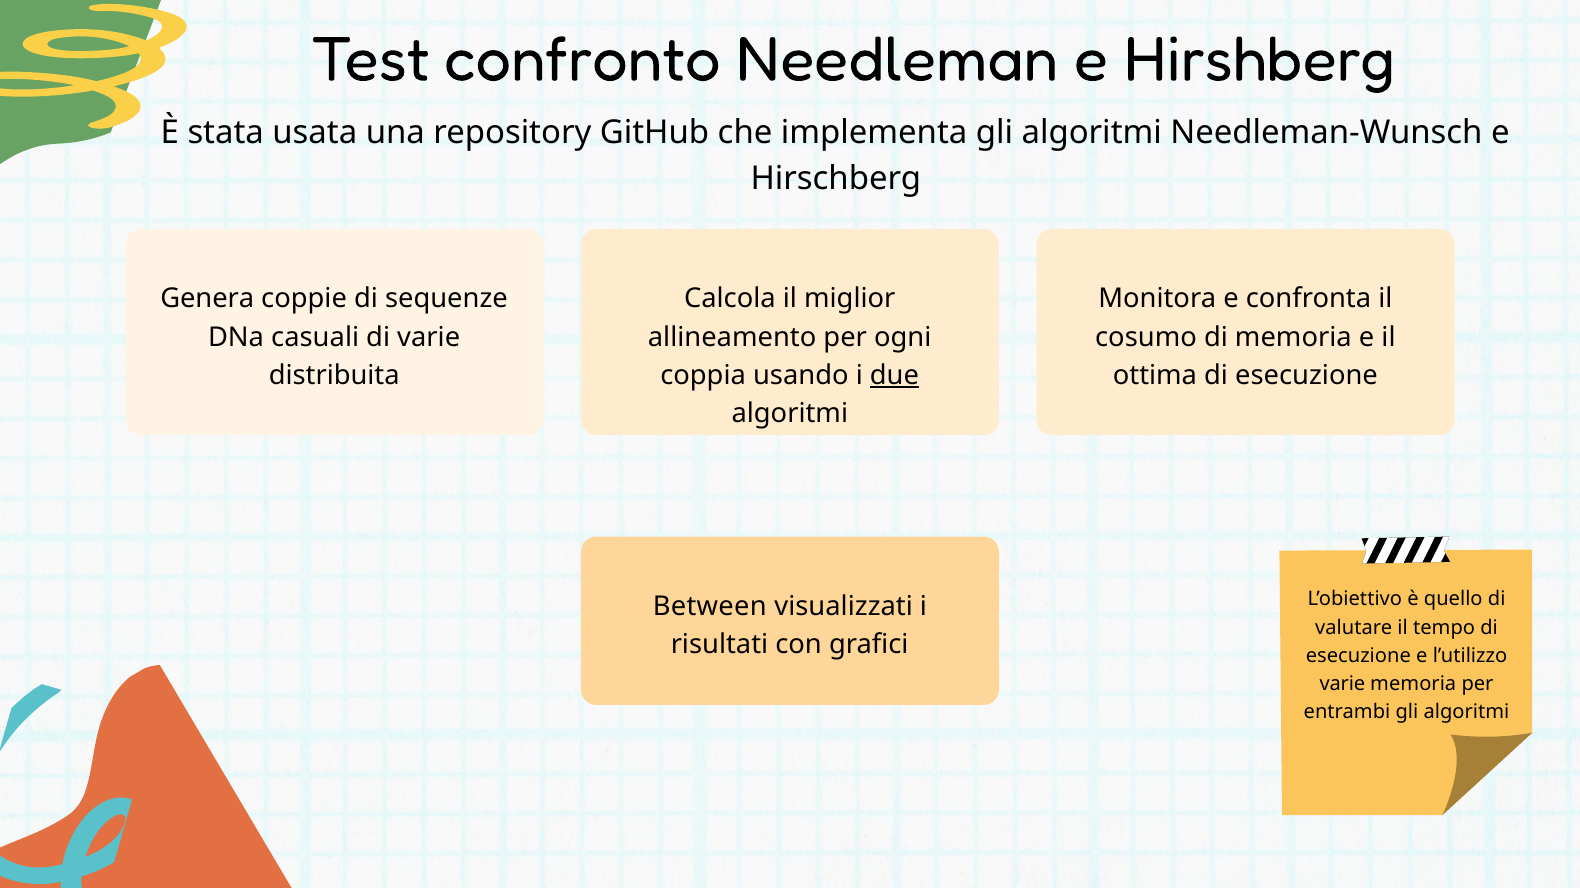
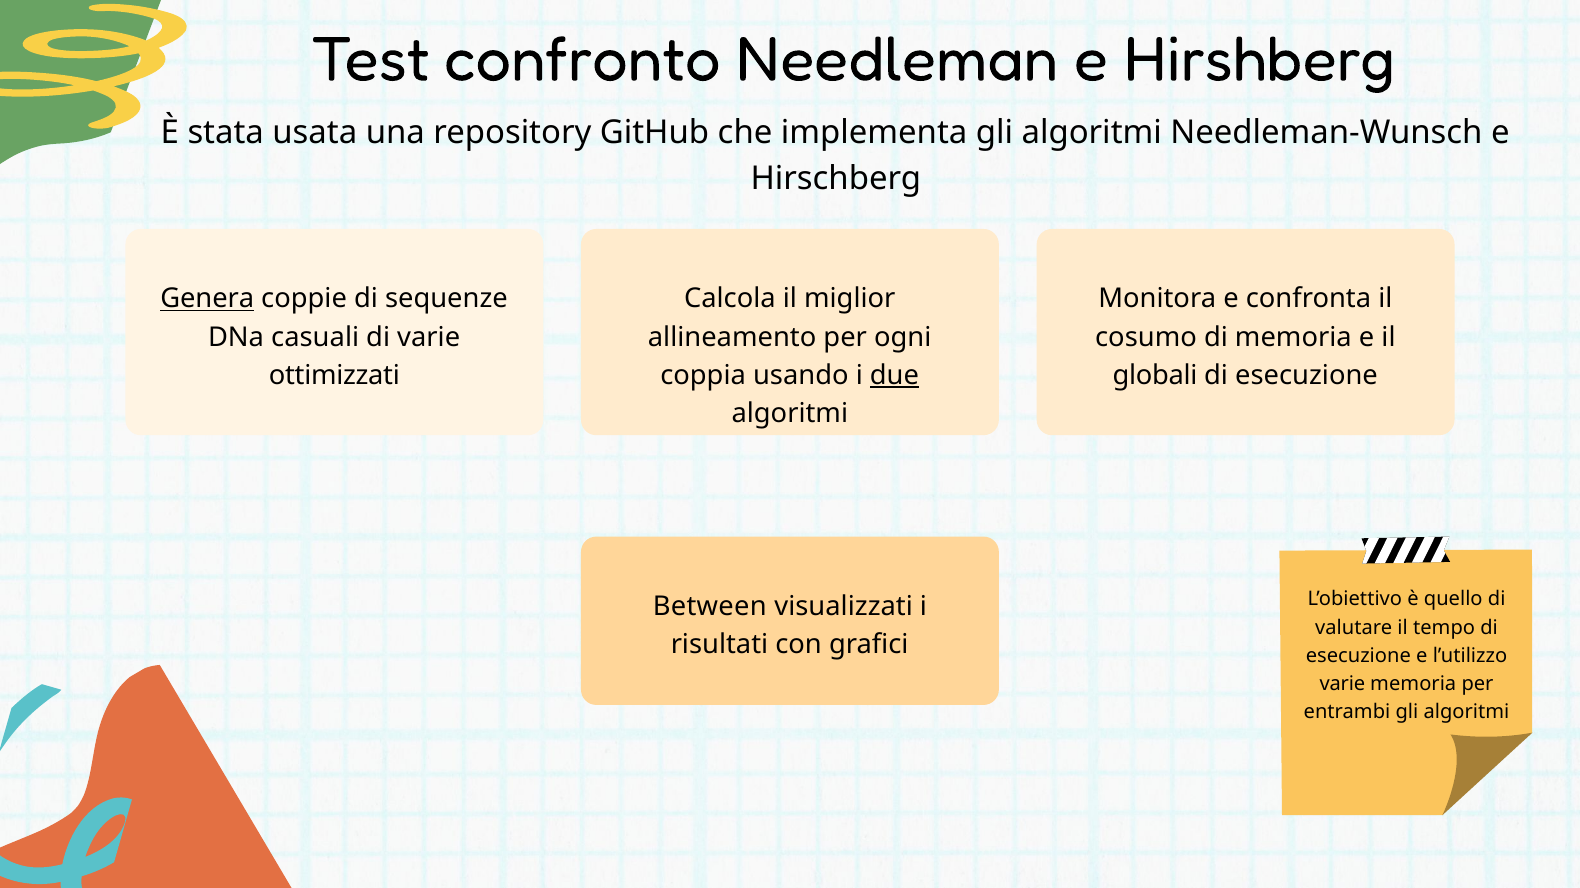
Genera underline: none -> present
distribuita: distribuita -> ottimizzati
ottima: ottima -> globali
